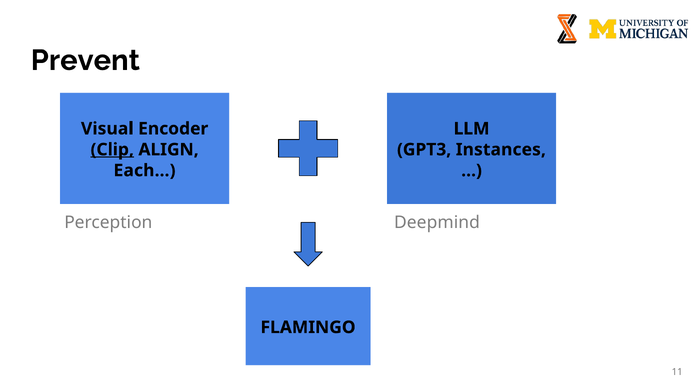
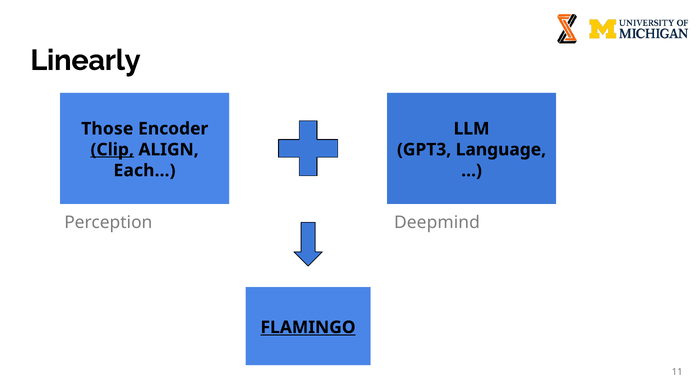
Prevent: Prevent -> Linearly
Visual: Visual -> Those
Instances: Instances -> Language
FLAMINGO underline: none -> present
